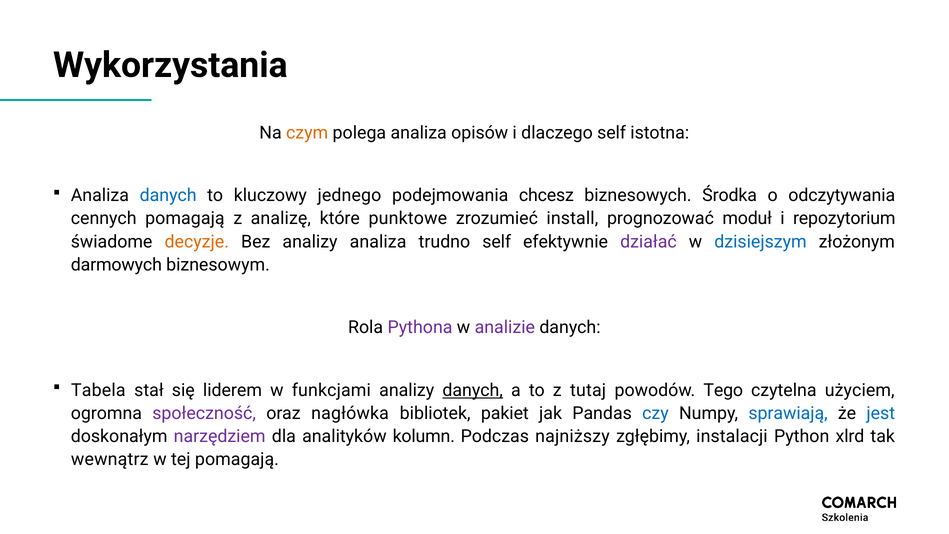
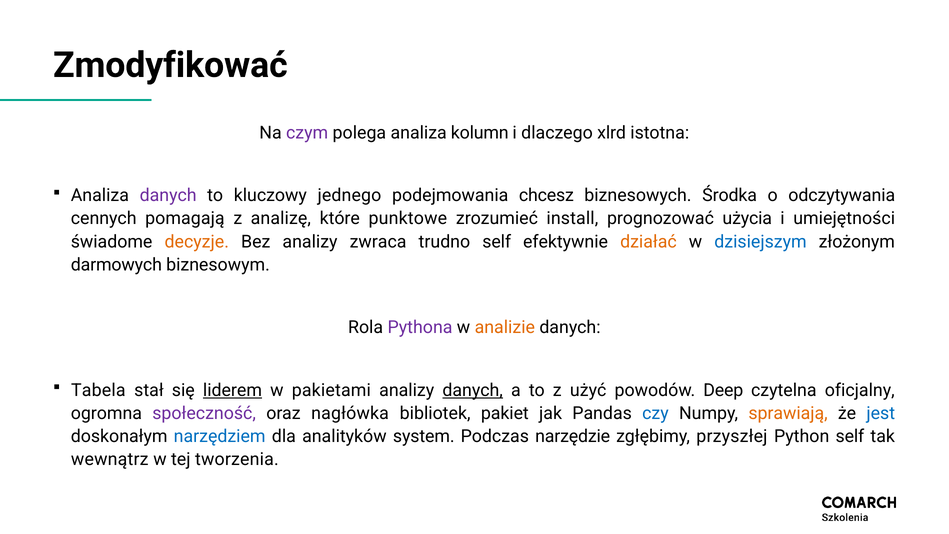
Wykorzystania: Wykorzystania -> Zmodyfikować
czym colour: orange -> purple
opisów: opisów -> kolumn
dlaczego self: self -> xlrd
danych at (168, 195) colour: blue -> purple
moduł: moduł -> użycia
repozytorium: repozytorium -> umiejętności
analizy analiza: analiza -> zwraca
działać colour: purple -> orange
analizie colour: purple -> orange
liderem underline: none -> present
funkcjami: funkcjami -> pakietami
tutaj: tutaj -> użyć
Tego: Tego -> Deep
użyciem: użyciem -> oficjalny
sprawiają colour: blue -> orange
narzędziem colour: purple -> blue
kolumn: kolumn -> system
najniższy: najniższy -> narzędzie
instalacji: instalacji -> przyszłej
Python xlrd: xlrd -> self
tej pomagają: pomagają -> tworzenia
